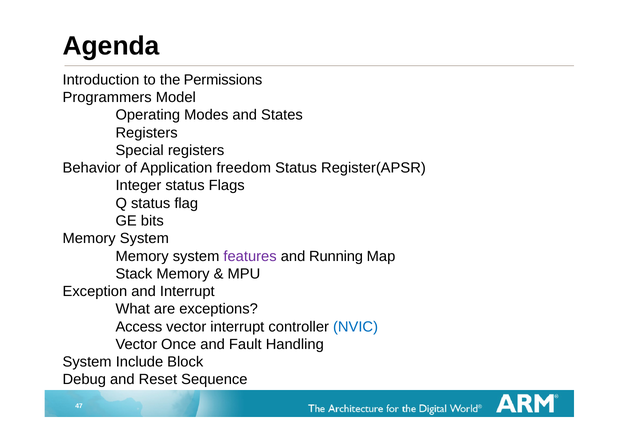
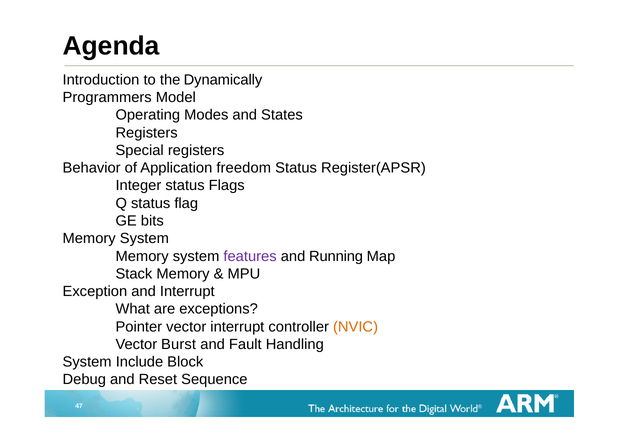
Permissions: Permissions -> Dynamically
Access: Access -> Pointer
NVIC colour: blue -> orange
Once: Once -> Burst
